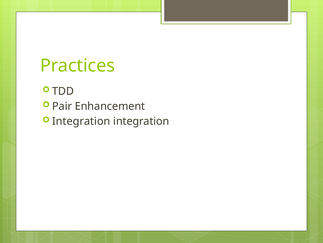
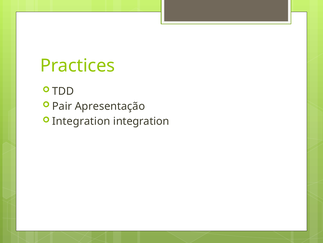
Enhancement: Enhancement -> Apresentação
